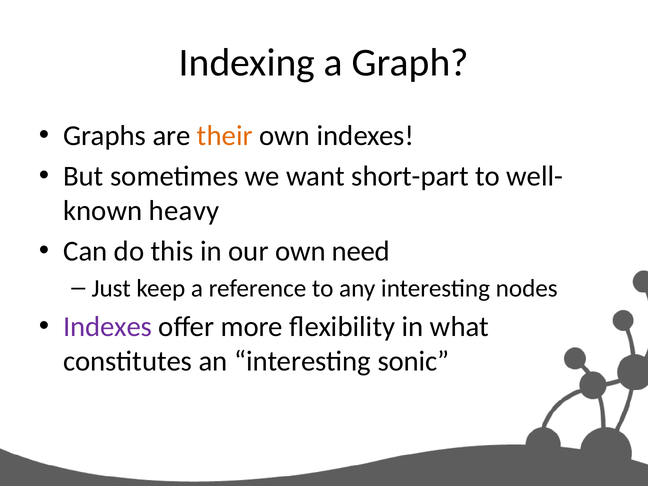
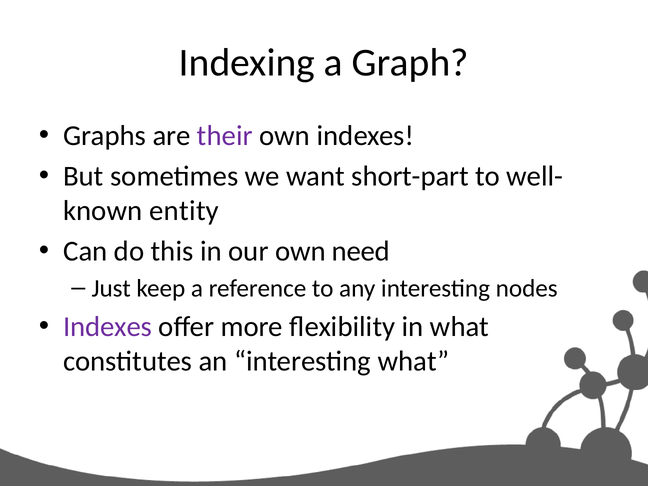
their colour: orange -> purple
heavy: heavy -> entity
interesting sonic: sonic -> what
